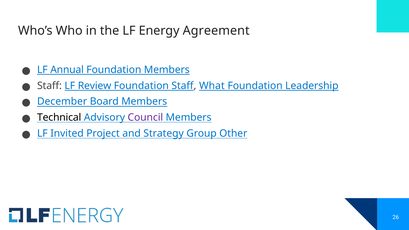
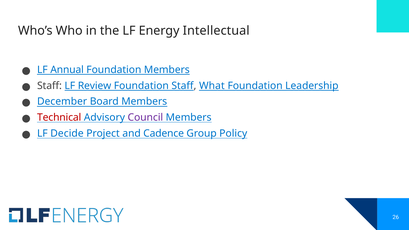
Agreement: Agreement -> Intellectual
Technical colour: black -> red
Invited: Invited -> Decide
Strategy: Strategy -> Cadence
Other: Other -> Policy
